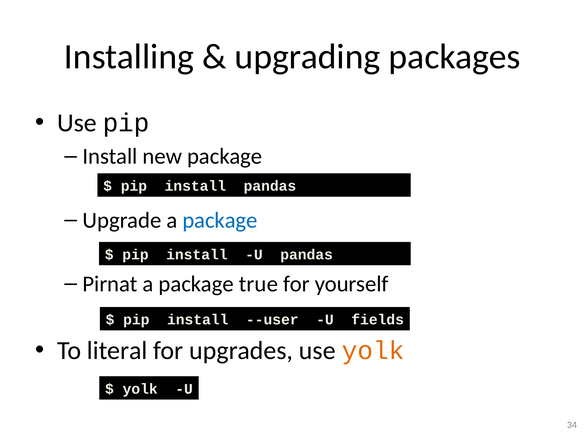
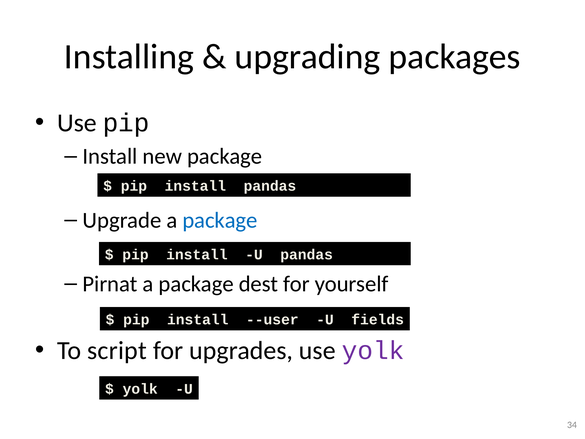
true: true -> dest
literal: literal -> script
yolk at (373, 350) colour: orange -> purple
